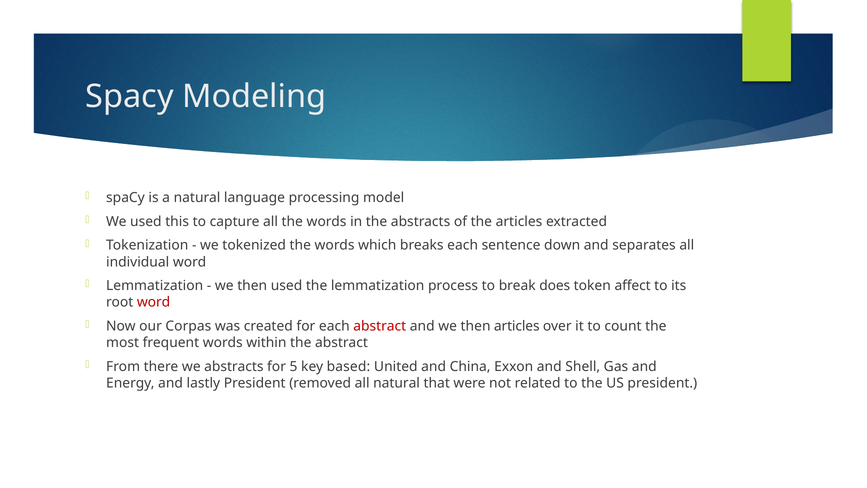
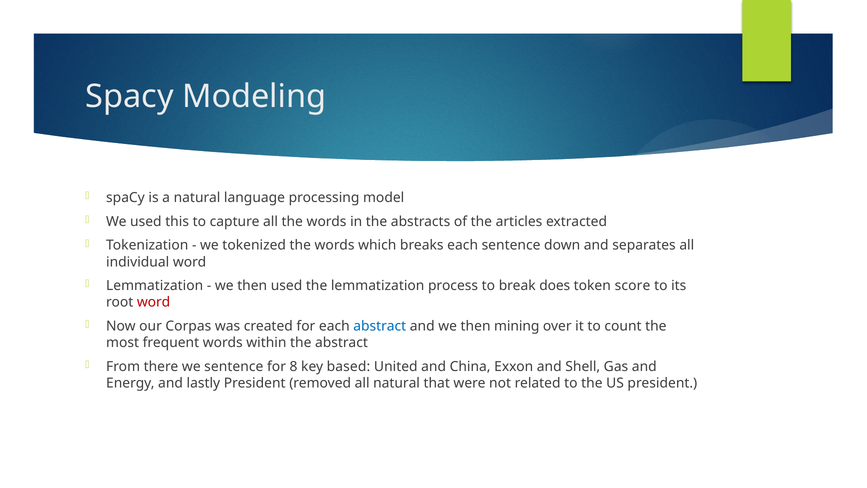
affect: affect -> score
abstract at (380, 326) colour: red -> blue
then articles: articles -> mining
we abstracts: abstracts -> sentence
5: 5 -> 8
